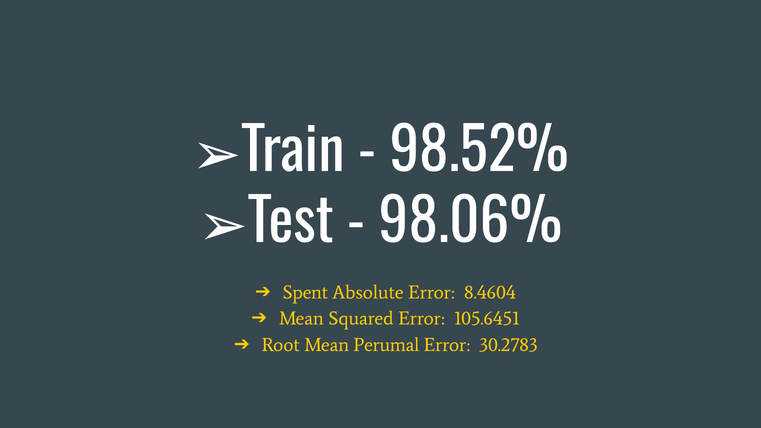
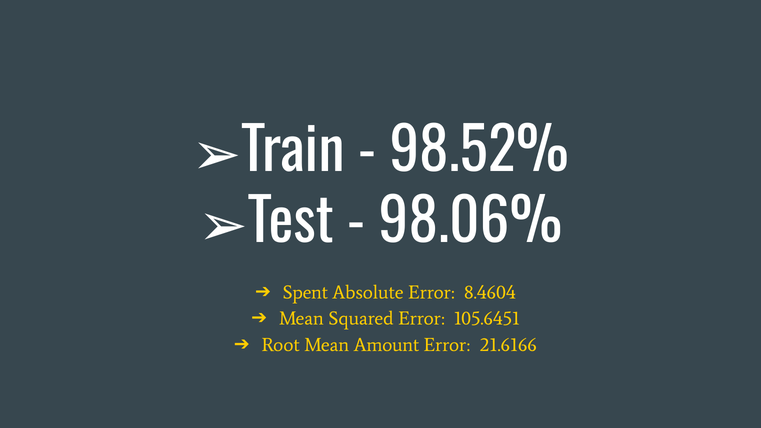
Perumal: Perumal -> Amount
30.2783: 30.2783 -> 21.6166
